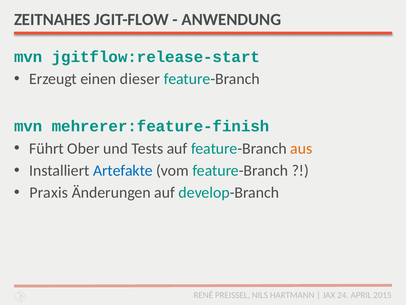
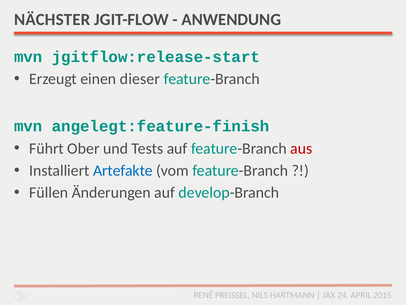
ZEITNAHES: ZEITNAHES -> NÄCHSTER
mehrerer:feature-finish: mehrerer:feature-finish -> angelegt:feature-finish
aus colour: orange -> red
Praxis: Praxis -> Füllen
